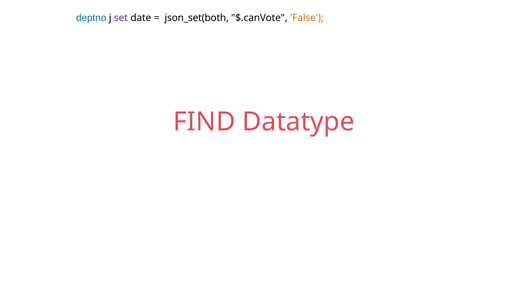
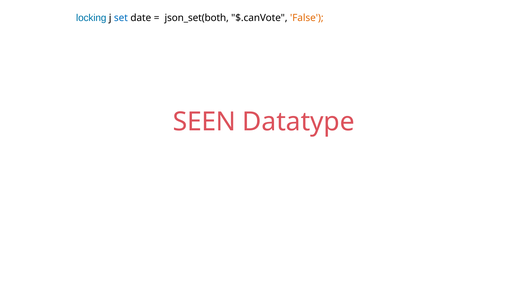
deptno: deptno -> locking
set colour: purple -> blue
FIND: FIND -> SEEN
